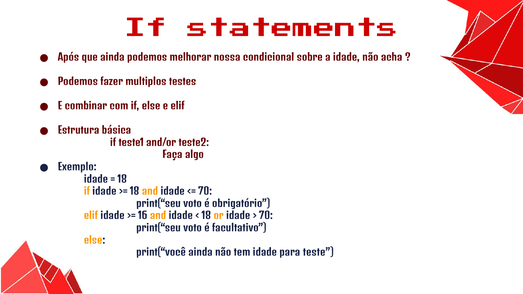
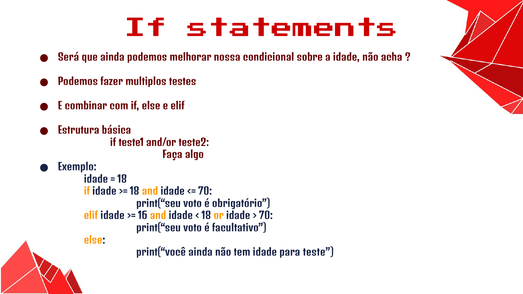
Após: Após -> Será
